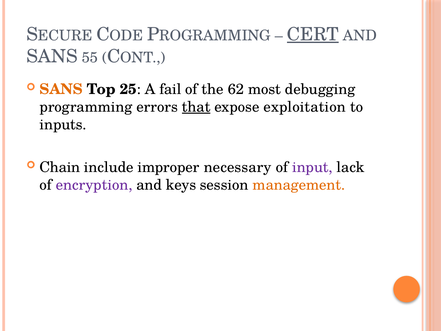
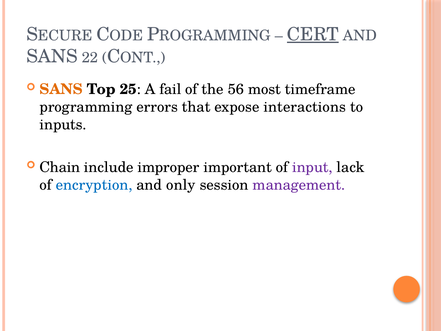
55: 55 -> 22
62: 62 -> 56
debugging: debugging -> timeframe
that underline: present -> none
exploitation: exploitation -> interactions
necessary: necessary -> important
encryption colour: purple -> blue
keys: keys -> only
management colour: orange -> purple
